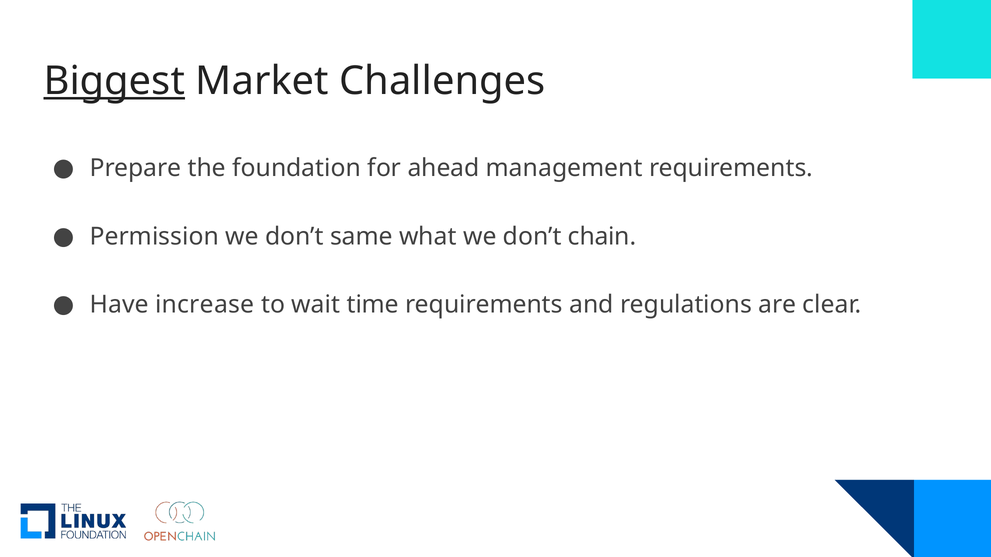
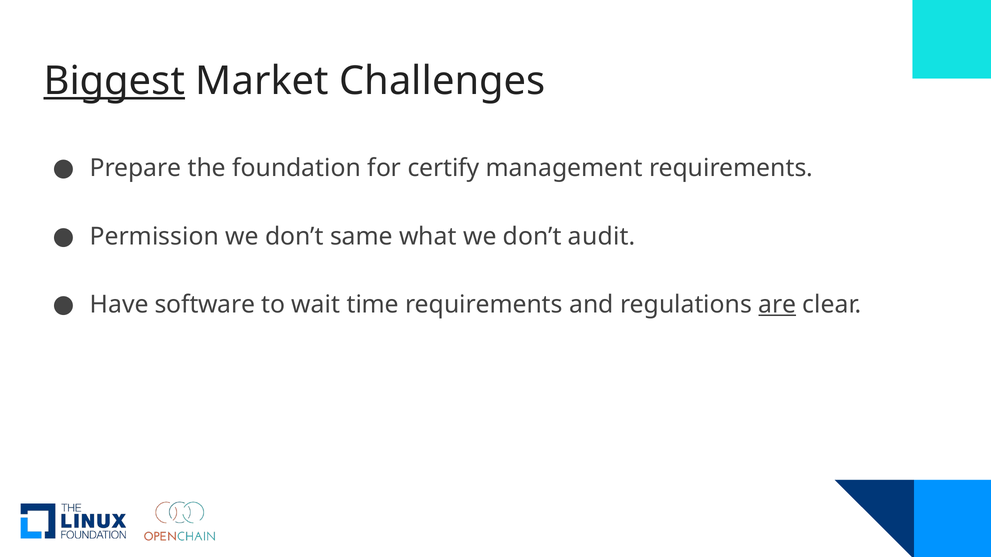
ahead: ahead -> certify
chain: chain -> audit
increase: increase -> software
are underline: none -> present
